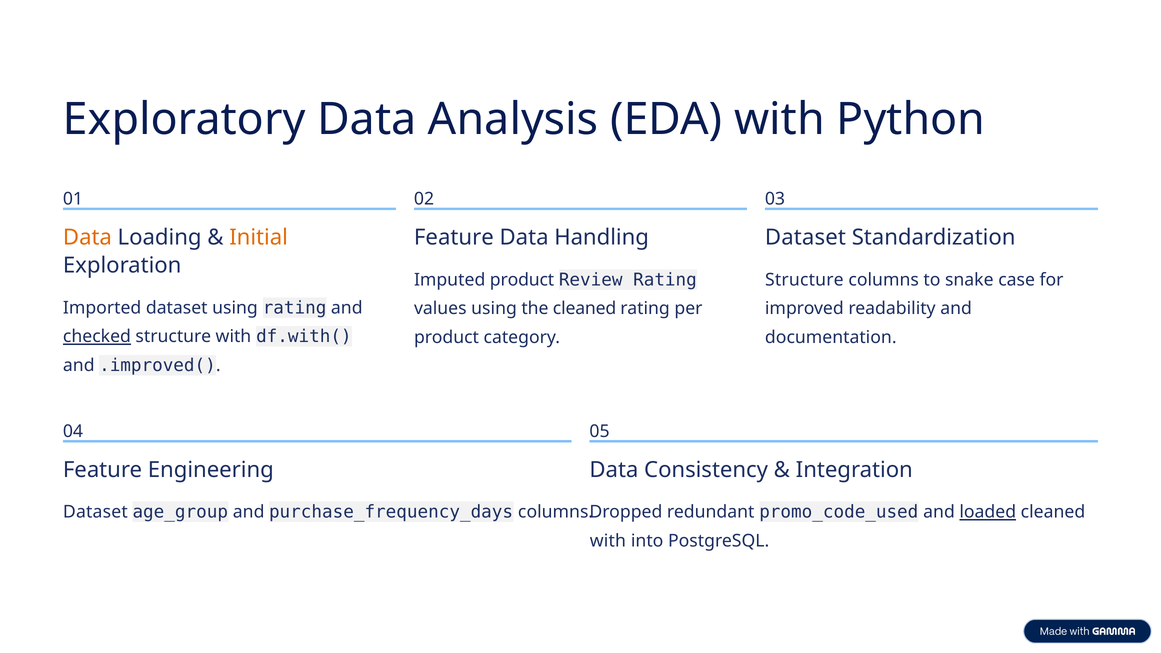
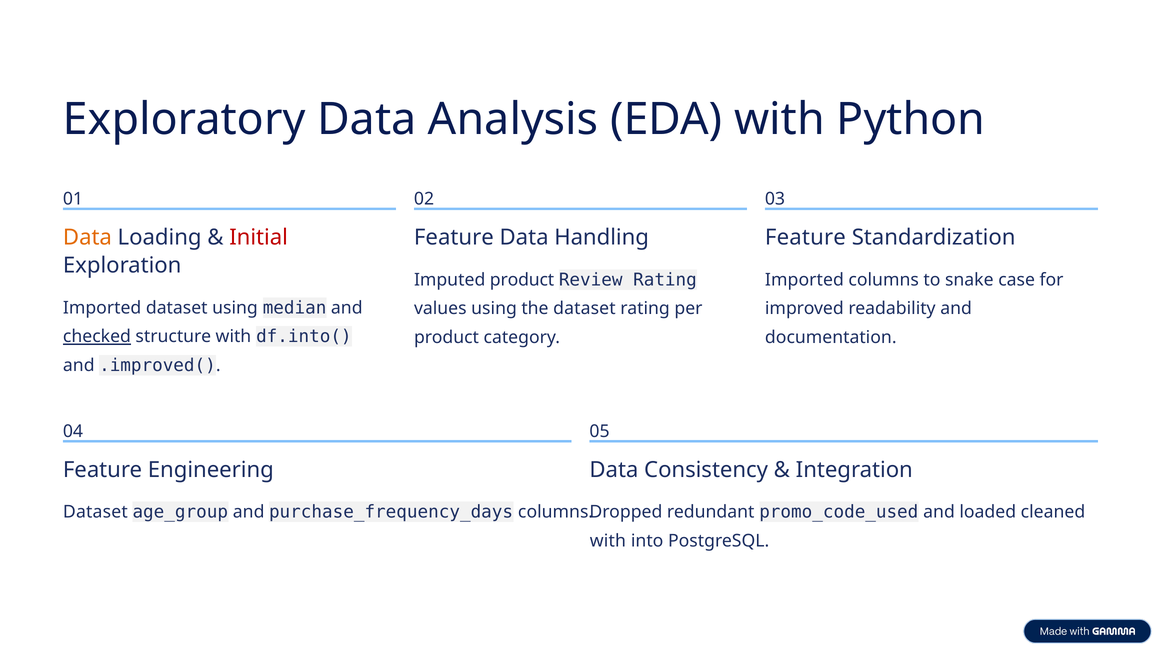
Initial colour: orange -> red
Dataset at (805, 238): Dataset -> Feature
Structure at (804, 280): Structure -> Imported
using rating: rating -> median
the cleaned: cleaned -> dataset
df.with(: df.with( -> df.into(
loaded underline: present -> none
